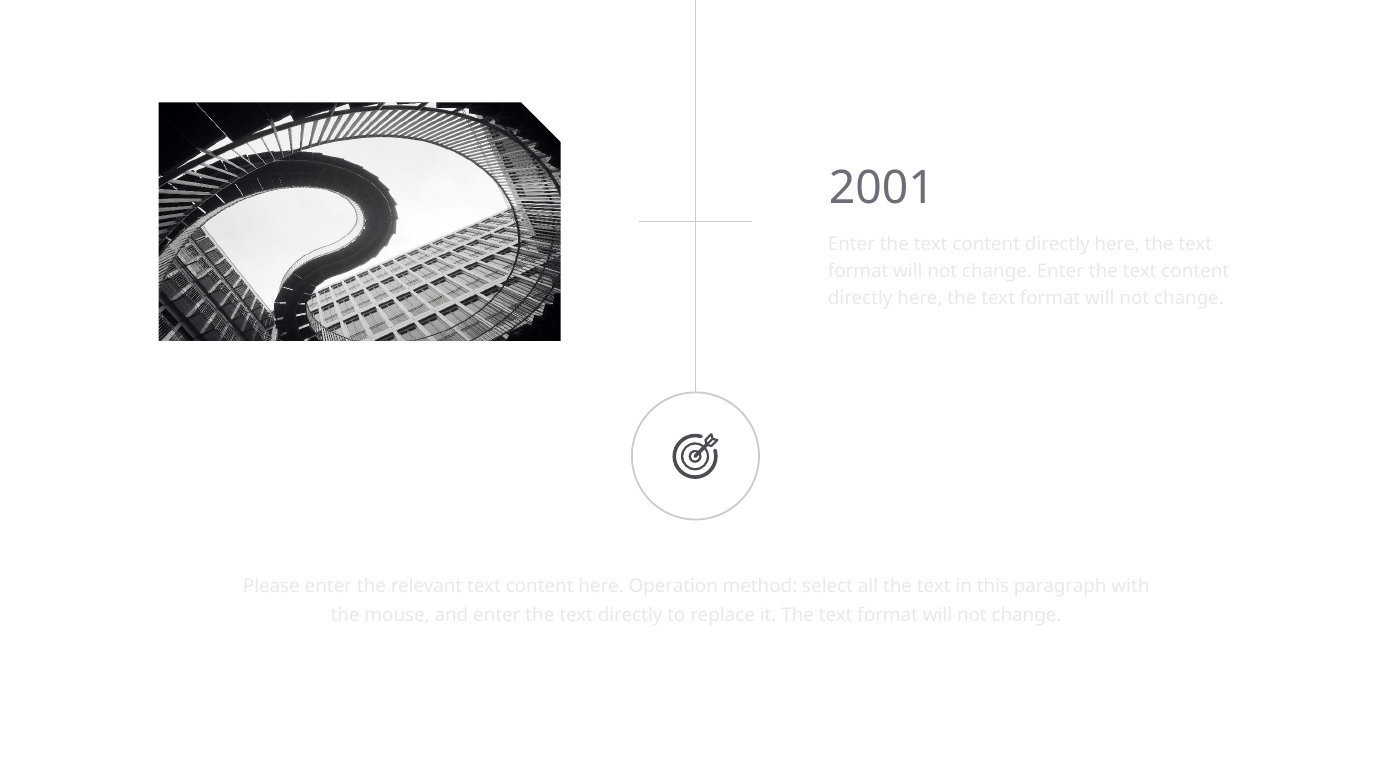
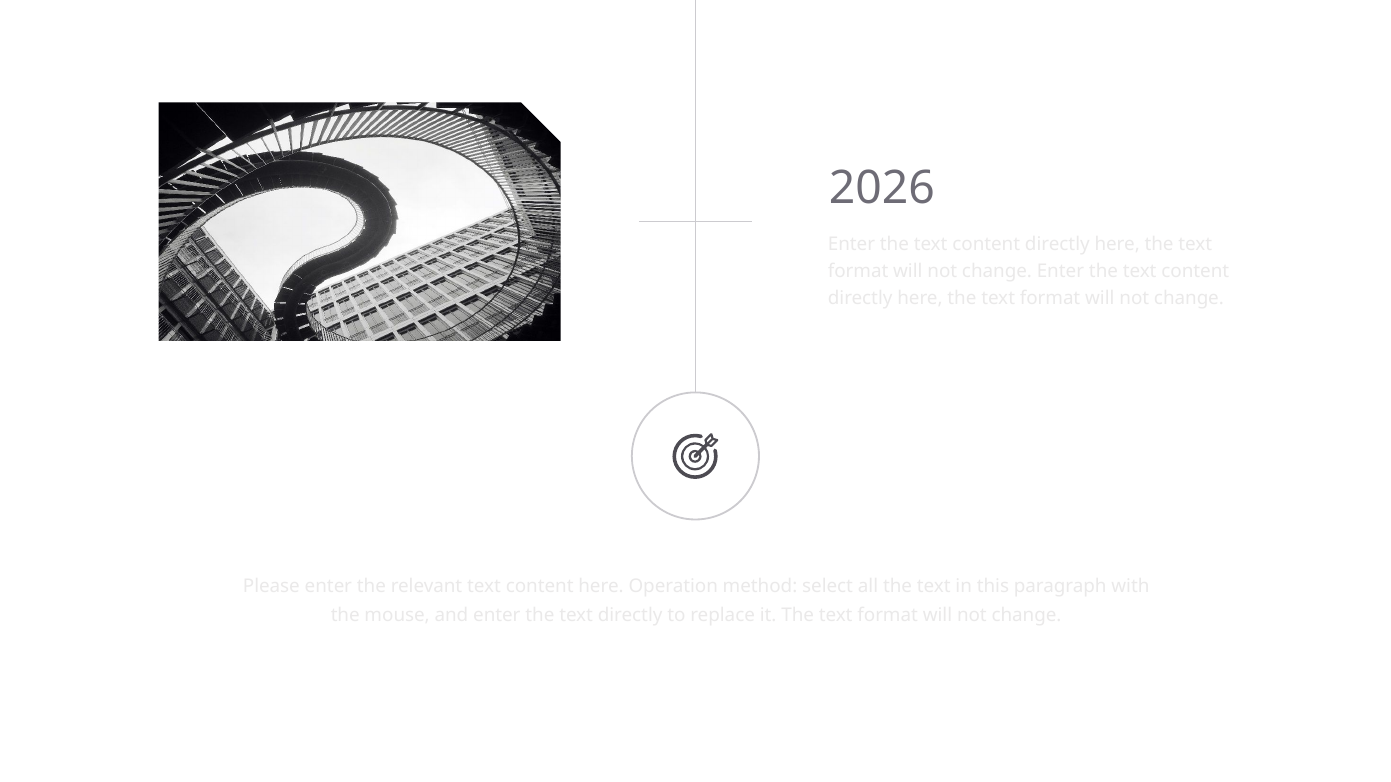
2001: 2001 -> 2026
